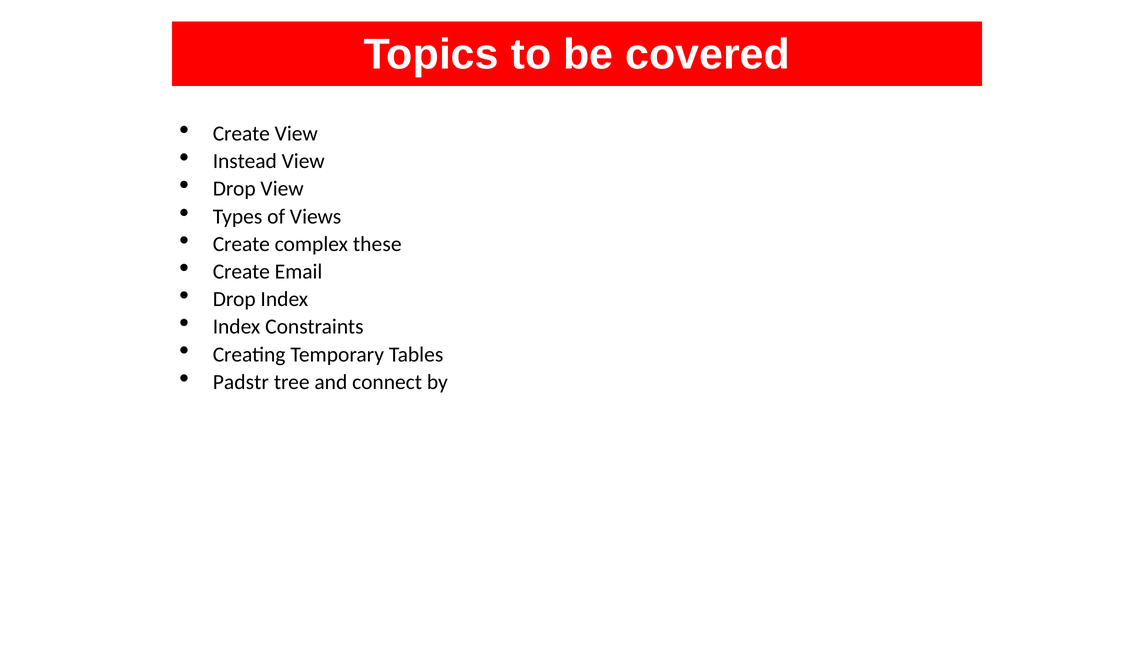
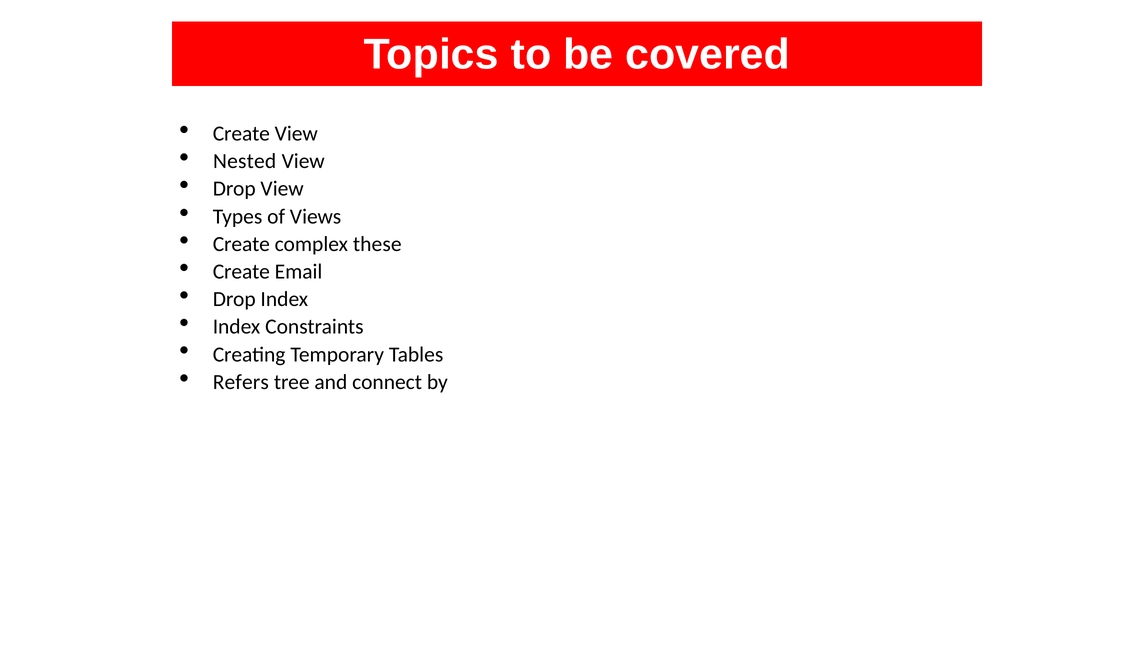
Instead: Instead -> Nested
Padstr: Padstr -> Refers
